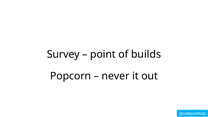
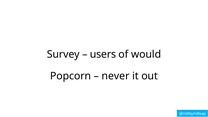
point: point -> users
builds: builds -> would
